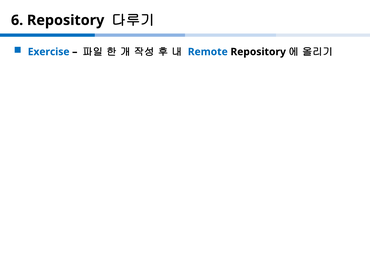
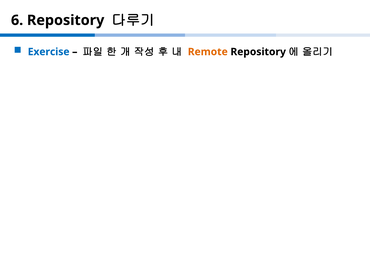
Remote colour: blue -> orange
